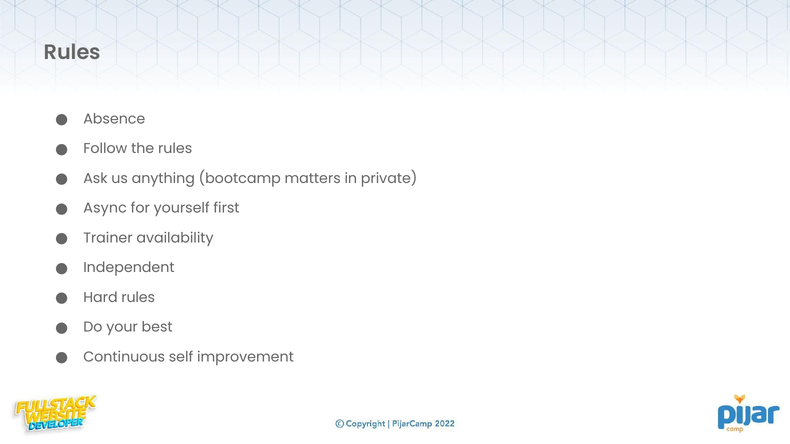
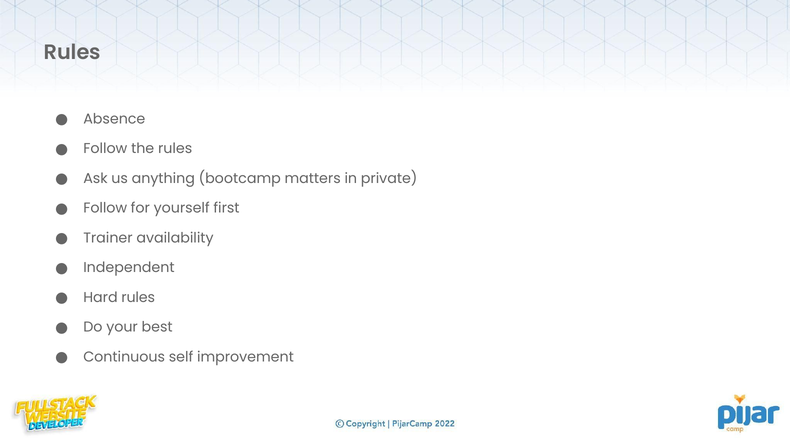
Async at (105, 208): Async -> Follow
